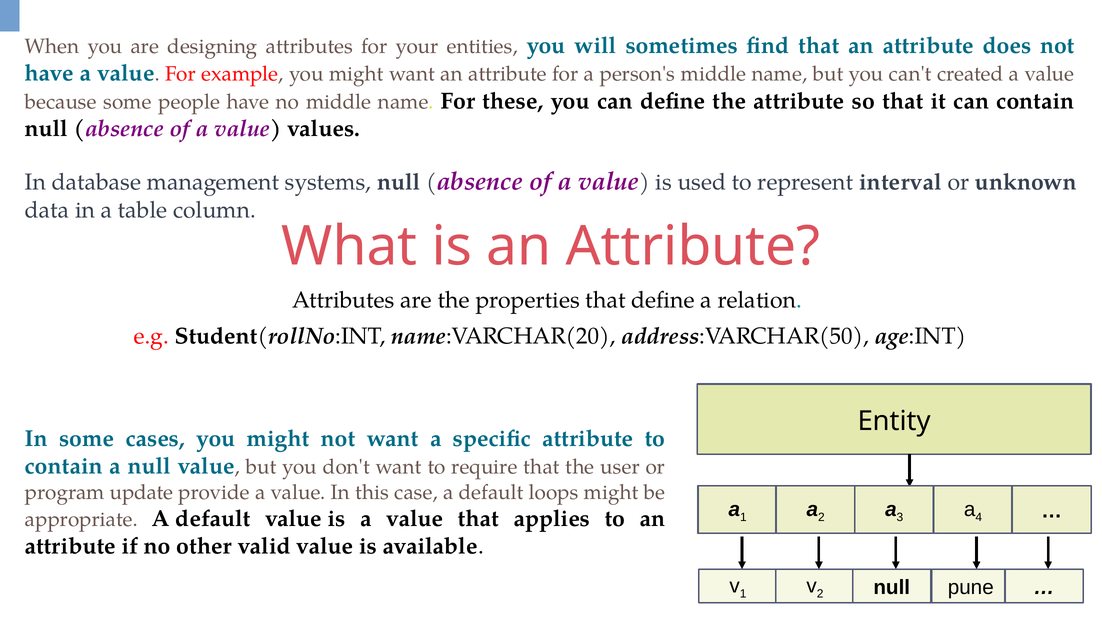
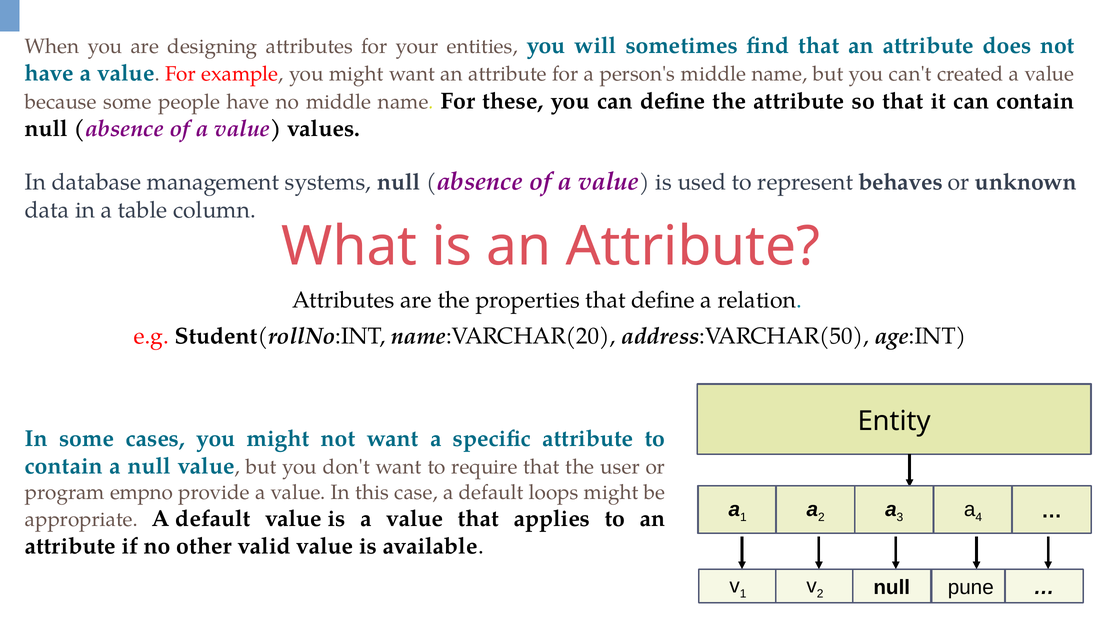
interval: interval -> behaves
update: update -> empno
